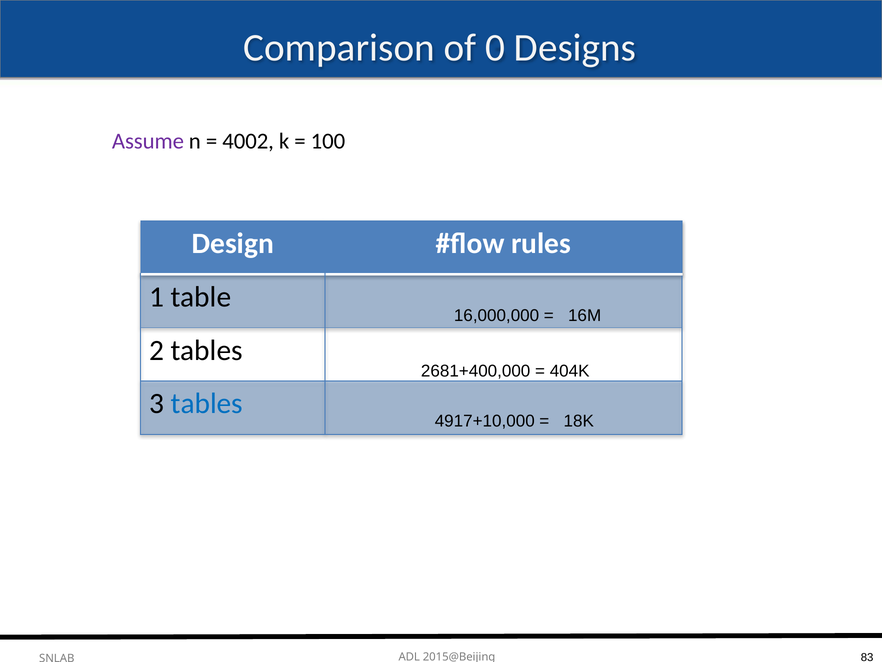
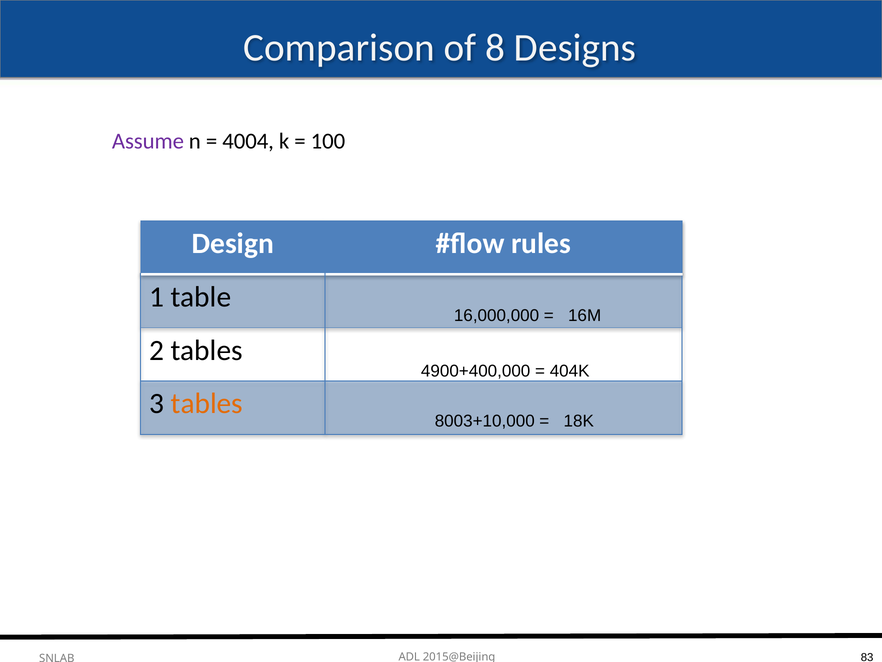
0: 0 -> 8
4002: 4002 -> 4004
2681+400,000: 2681+400,000 -> 4900+400,000
tables at (207, 403) colour: blue -> orange
4917+10,000: 4917+10,000 -> 8003+10,000
